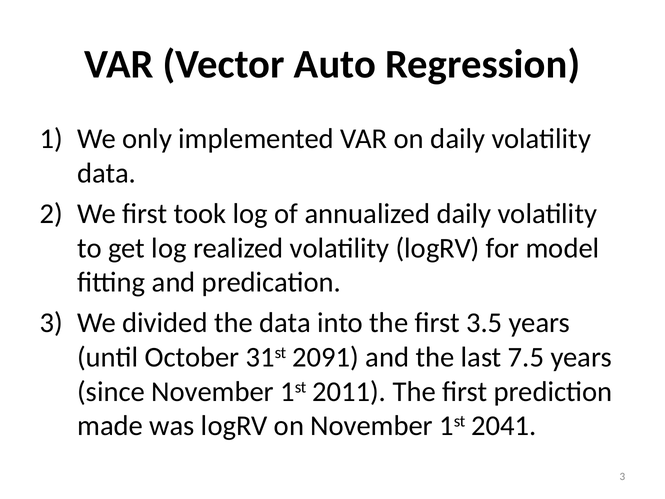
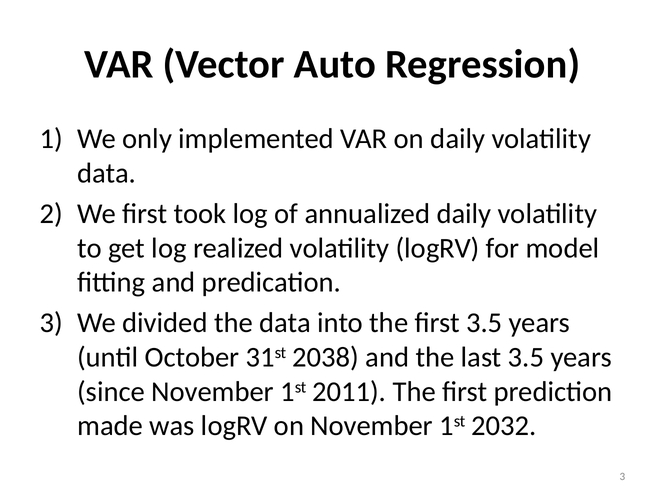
2091: 2091 -> 2038
last 7.5: 7.5 -> 3.5
2041: 2041 -> 2032
